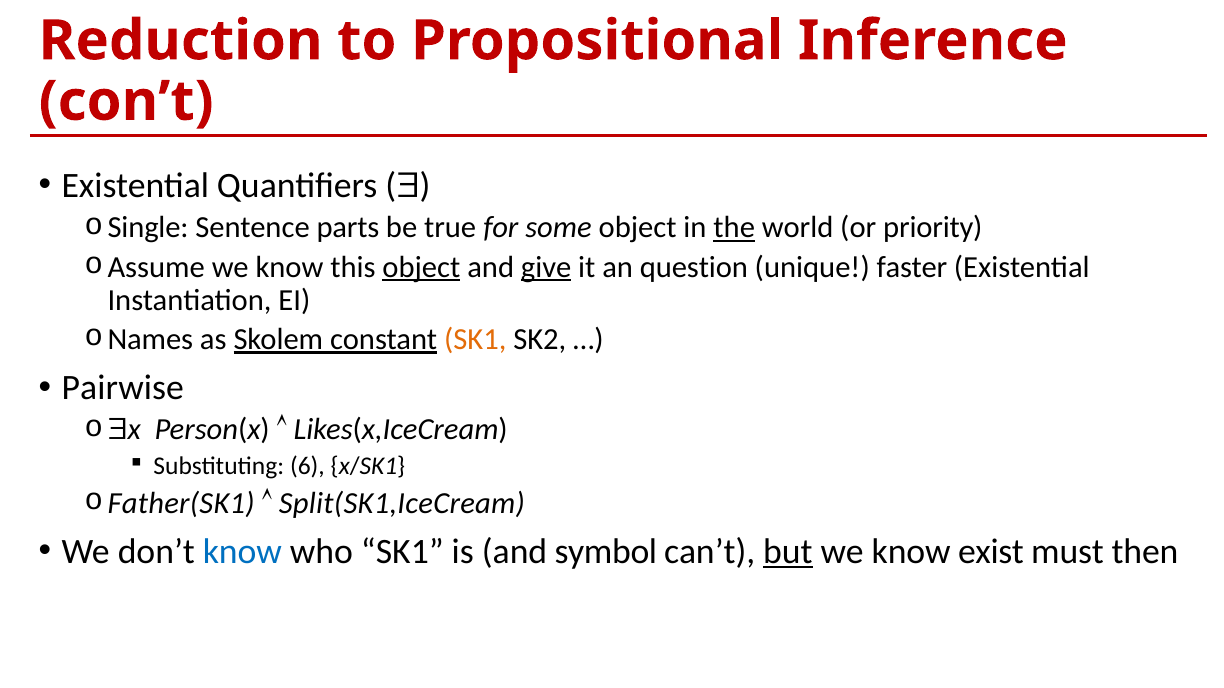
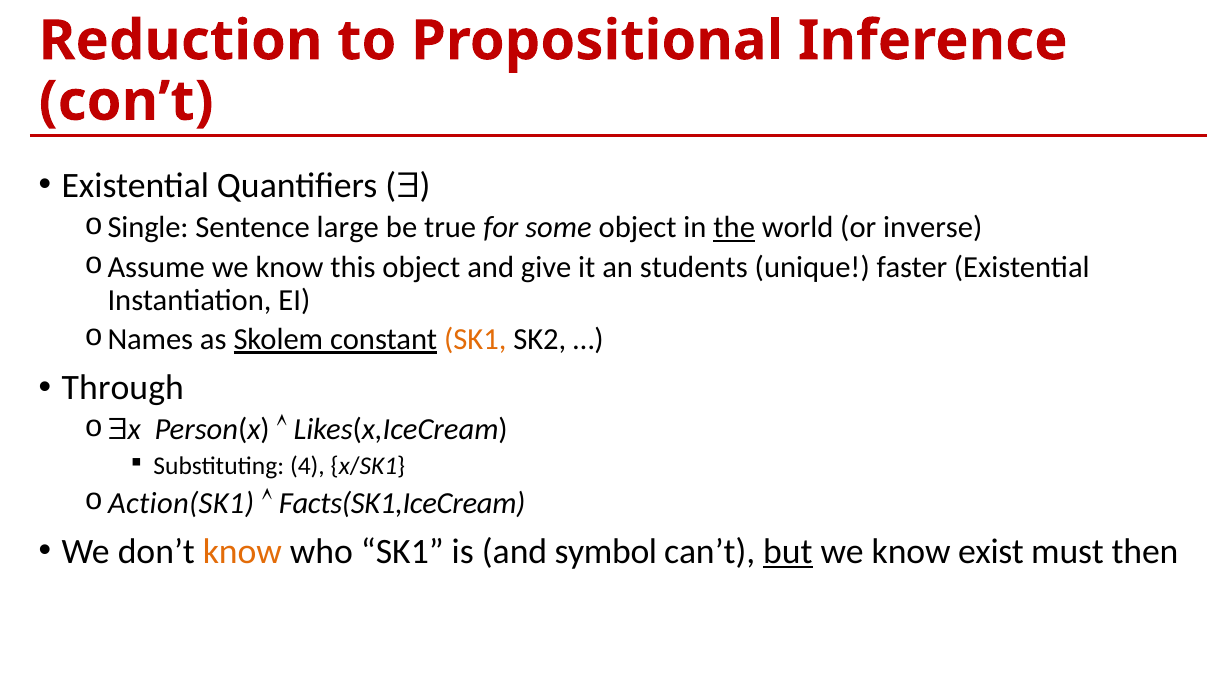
parts: parts -> large
priority: priority -> inverse
object at (421, 267) underline: present -> none
give underline: present -> none
question: question -> students
Pairwise: Pairwise -> Through
6: 6 -> 4
Father(SK1: Father(SK1 -> Action(SK1
Split(SK1,IceCream: Split(SK1,IceCream -> Facts(SK1,IceCream
know at (242, 552) colour: blue -> orange
